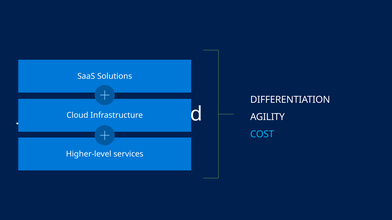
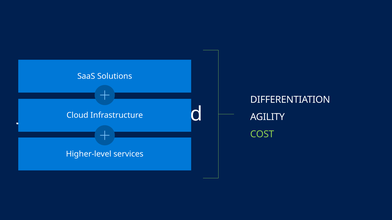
COST colour: light blue -> light green
